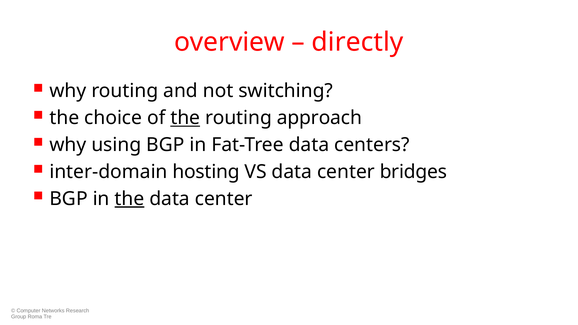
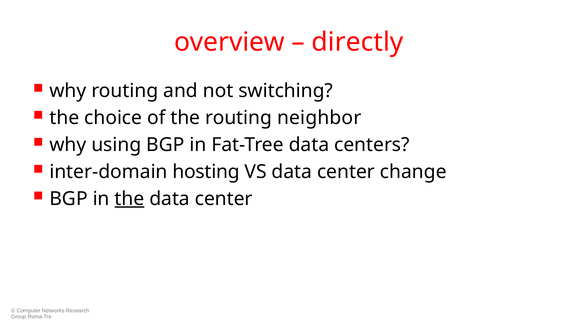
the at (185, 118) underline: present -> none
approach: approach -> neighbor
bridges: bridges -> change
